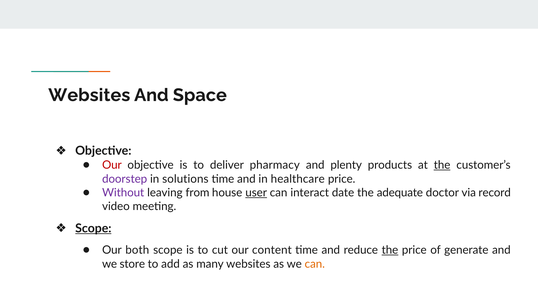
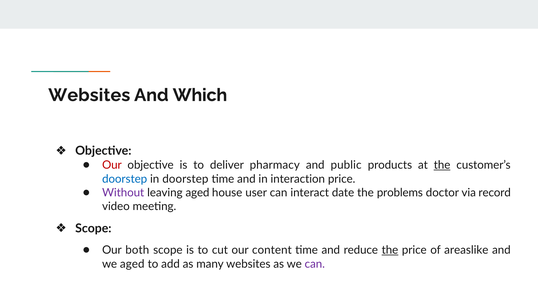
Space: Space -> Which
plenty: plenty -> public
doorstep at (125, 179) colour: purple -> blue
in solutions: solutions -> doorstep
healthcare: healthcare -> interaction
leaving from: from -> aged
user underline: present -> none
adequate: adequate -> problems
Scope at (93, 228) underline: present -> none
generate: generate -> areaslike
we store: store -> aged
can at (315, 264) colour: orange -> purple
